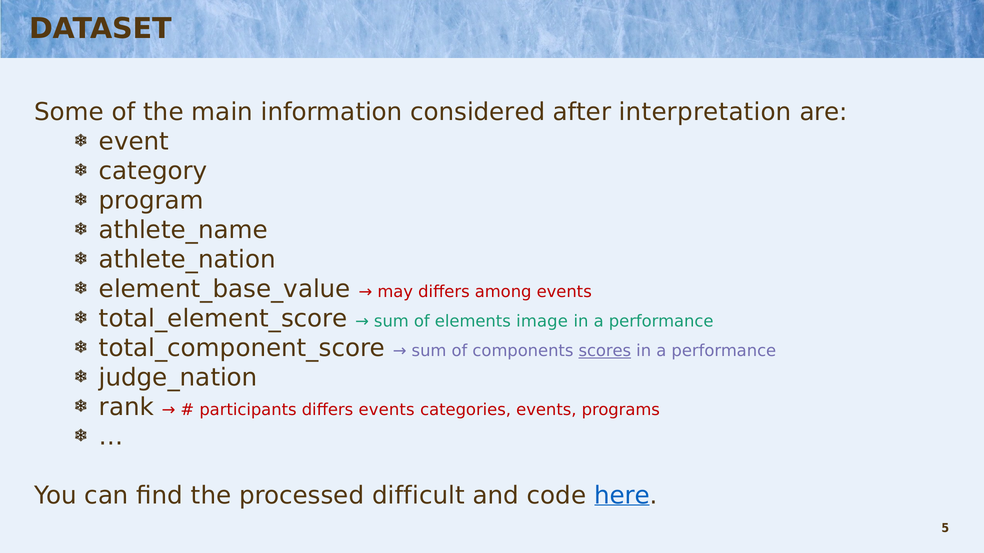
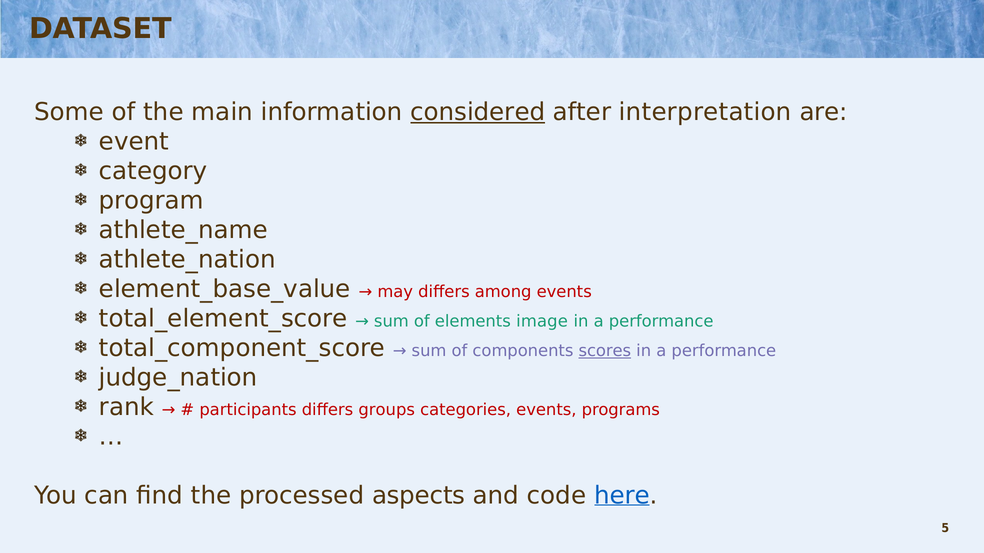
considered underline: none -> present
differs events: events -> groups
difficult: difficult -> aspects
